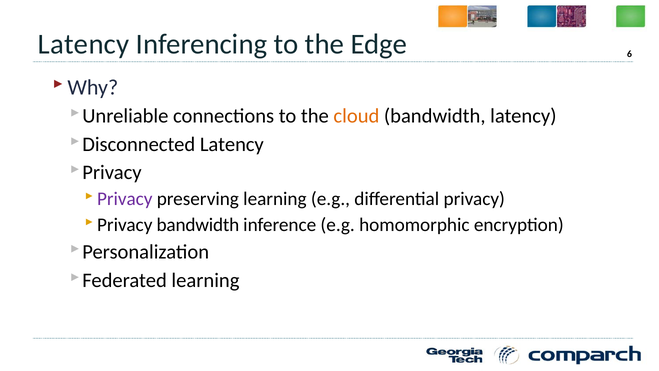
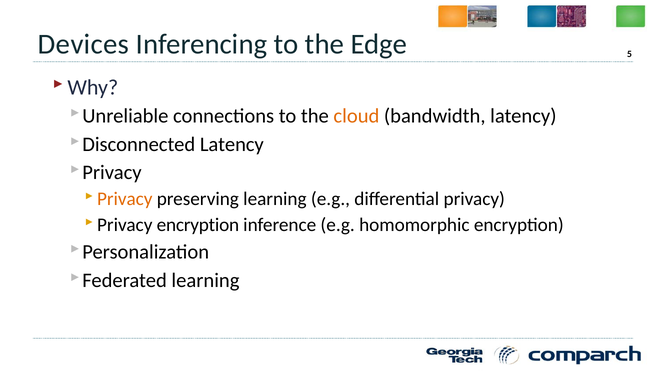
Latency at (84, 44): Latency -> Devices
6: 6 -> 5
Privacy at (125, 199) colour: purple -> orange
Privacy bandwidth: bandwidth -> encryption
